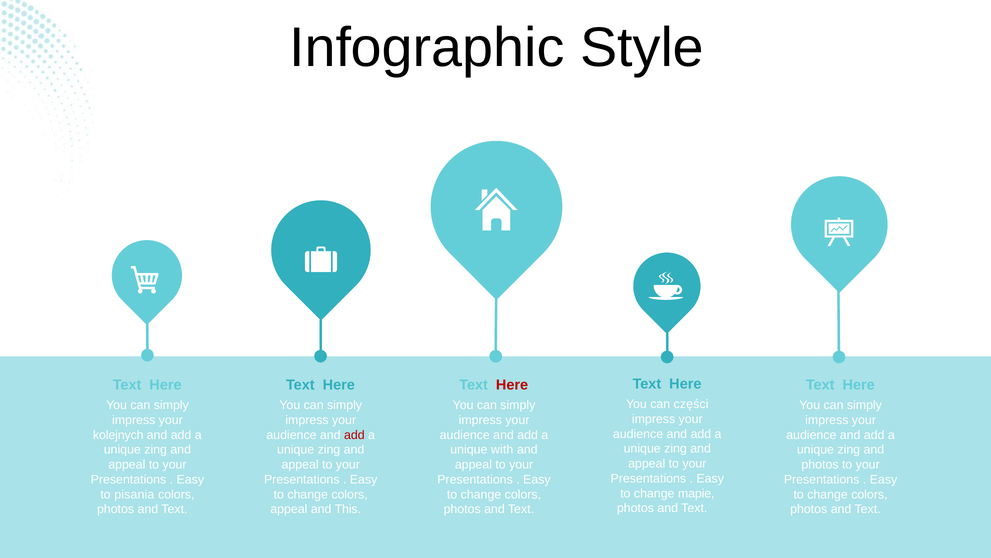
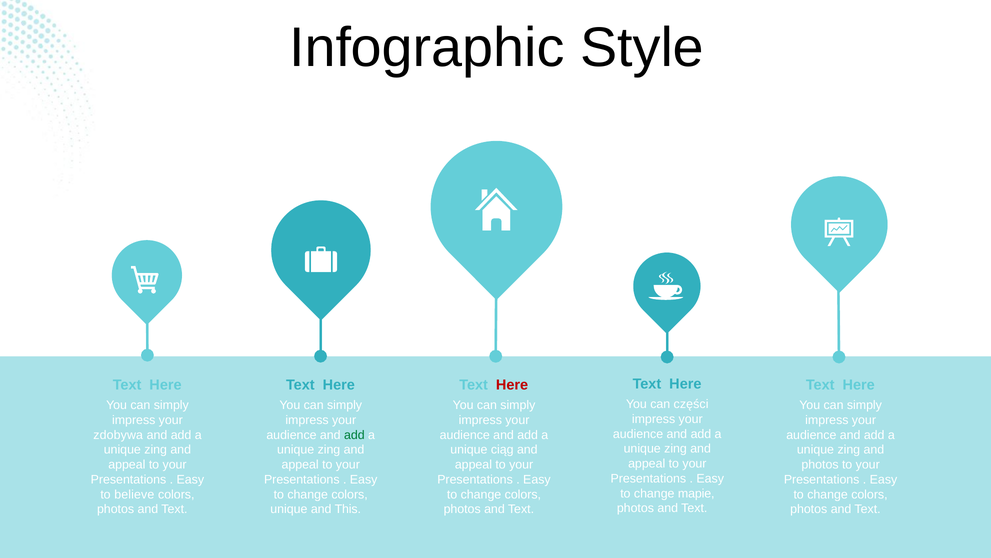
kolejnych: kolejnych -> zdobywa
add at (354, 434) colour: red -> green
with: with -> ciąg
pisania: pisania -> believe
appeal at (289, 509): appeal -> unique
